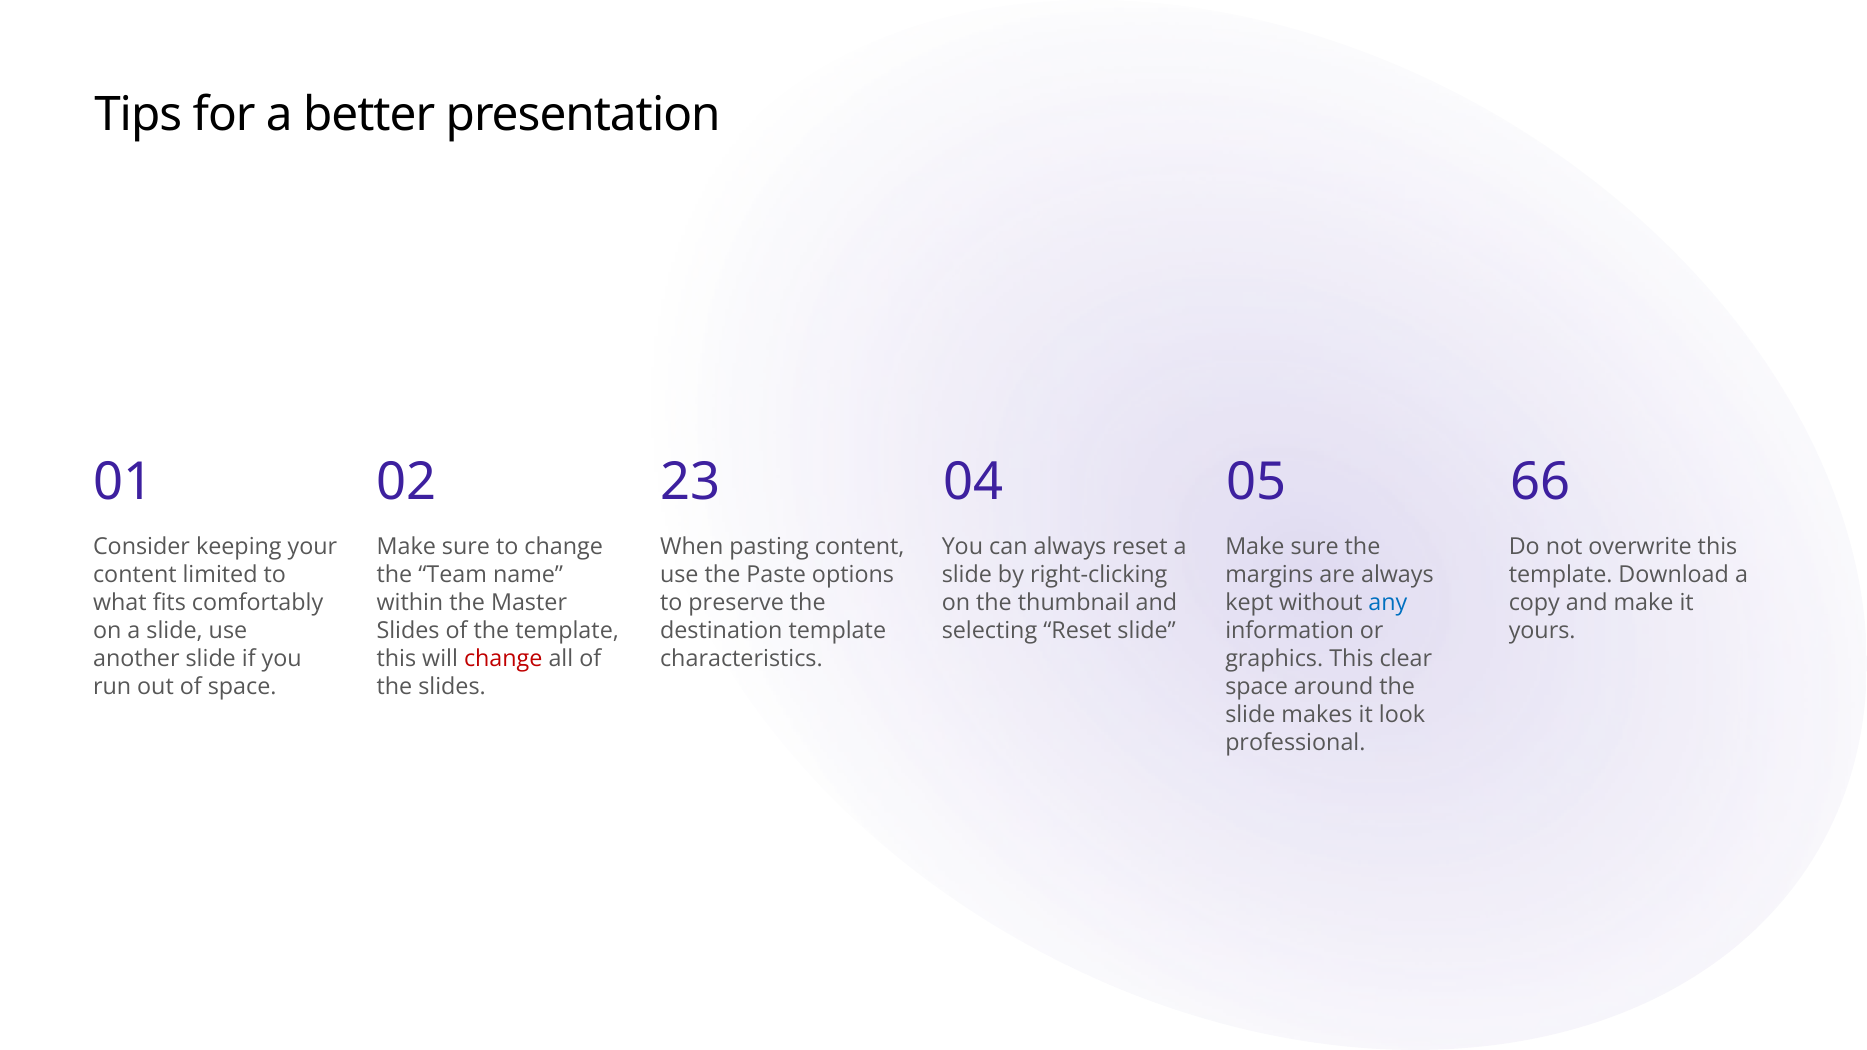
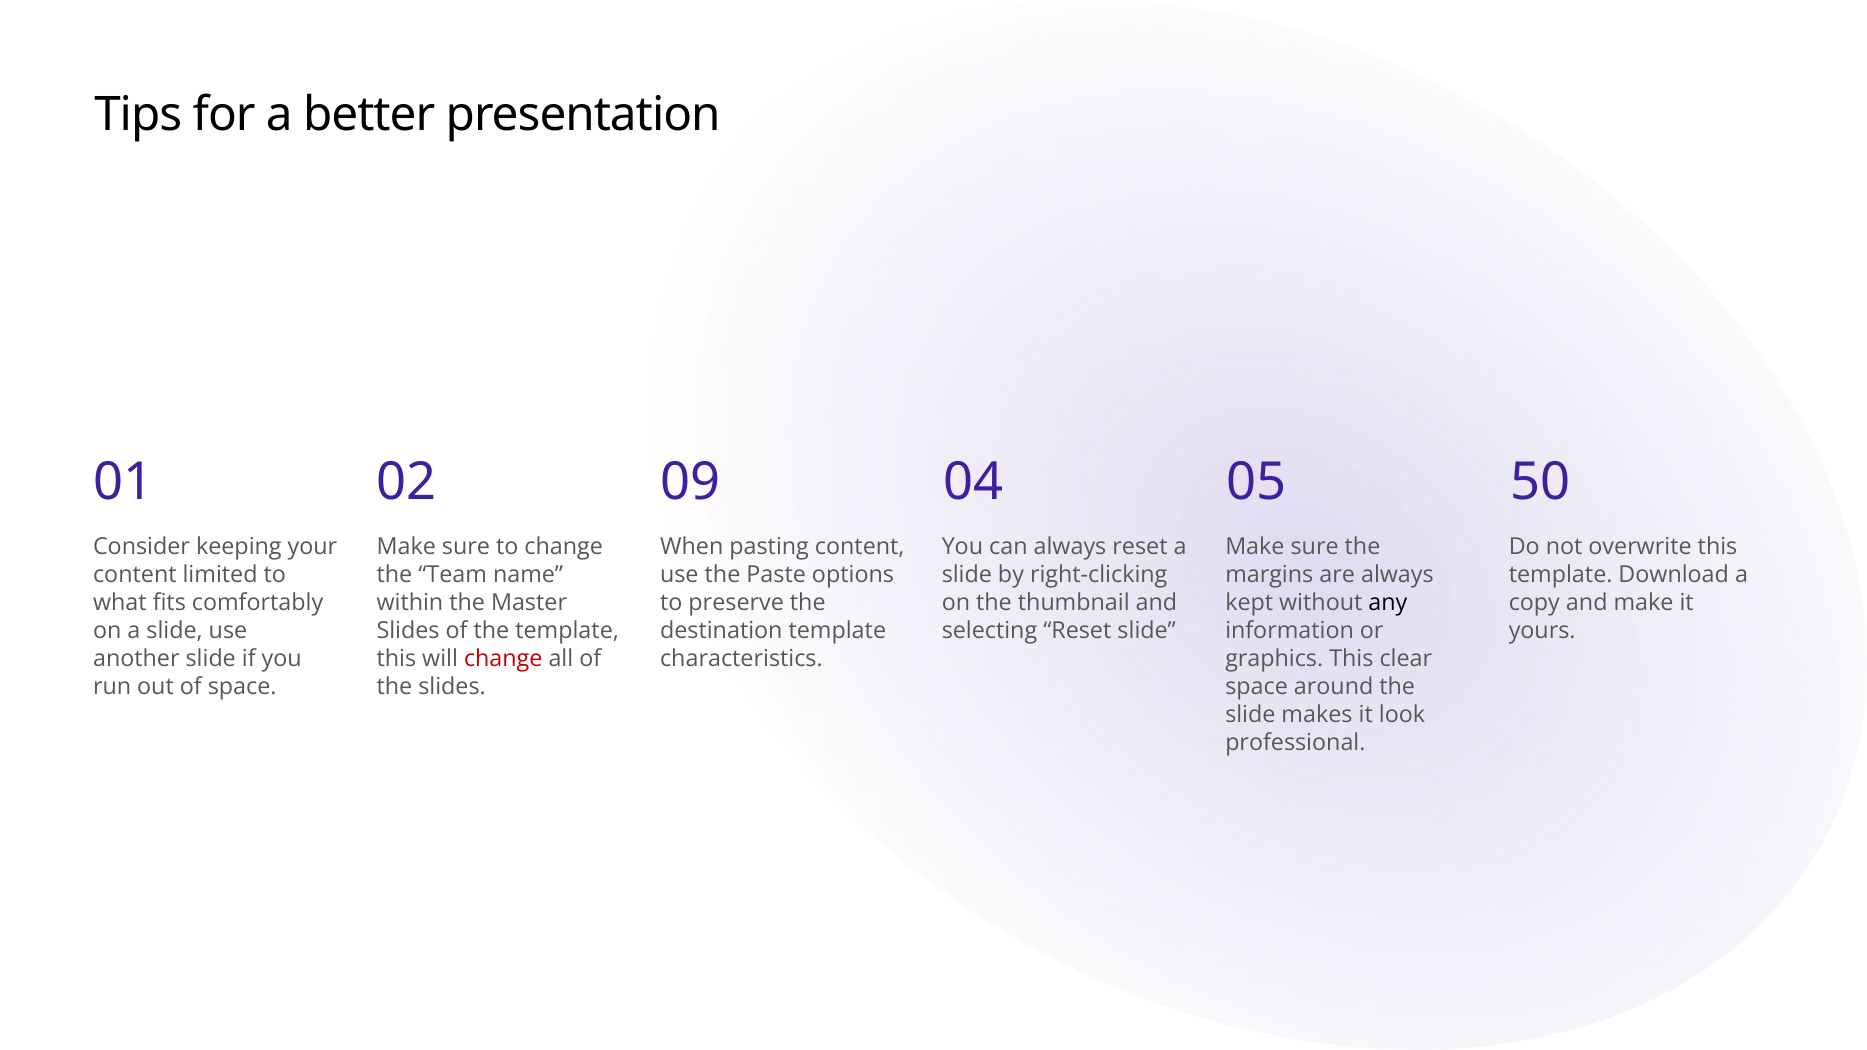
23: 23 -> 09
66: 66 -> 50
any colour: blue -> black
